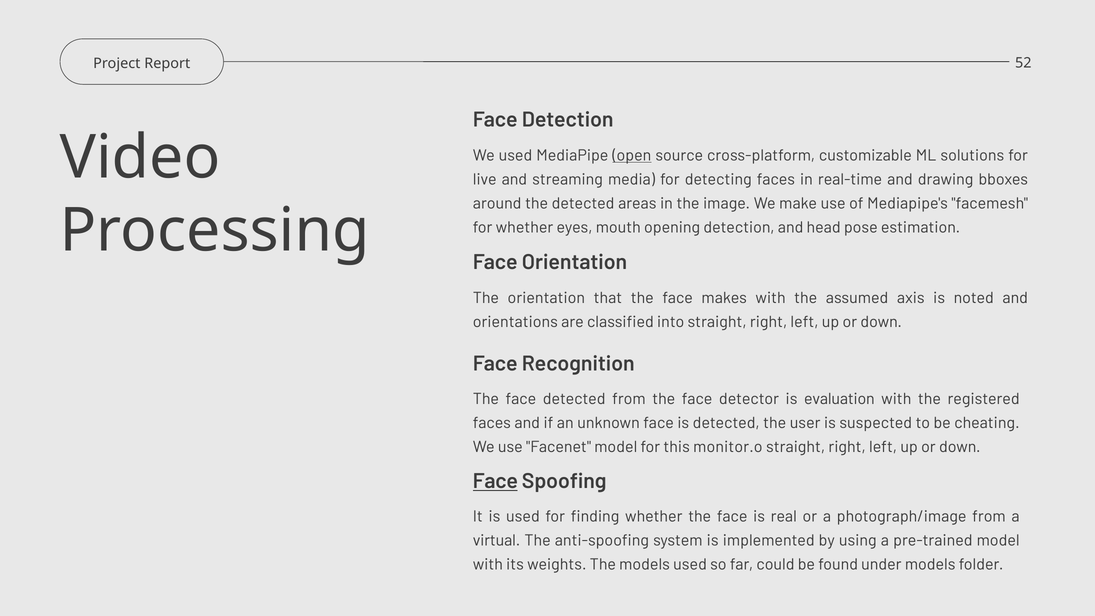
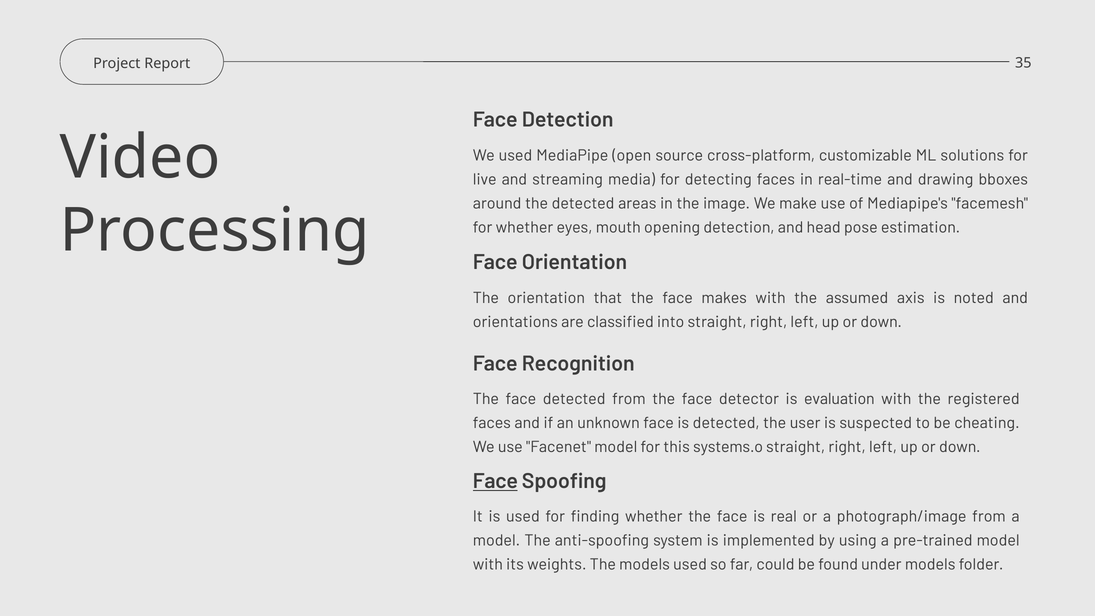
52: 52 -> 35
open underline: present -> none
monitor.o: monitor.o -> systems.o
virtual at (497, 540): virtual -> model
